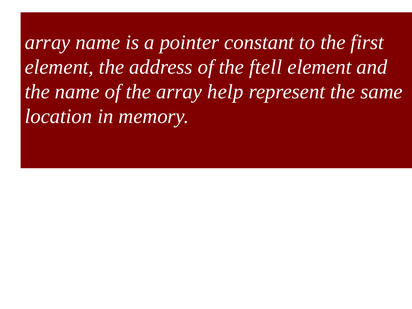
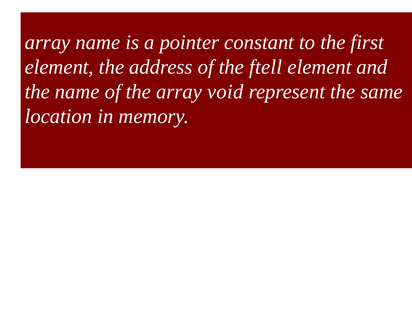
help: help -> void
